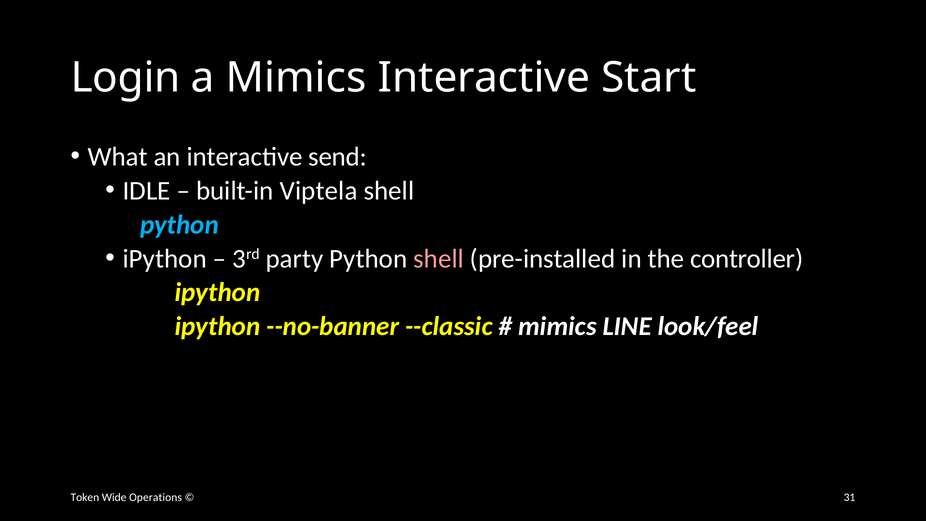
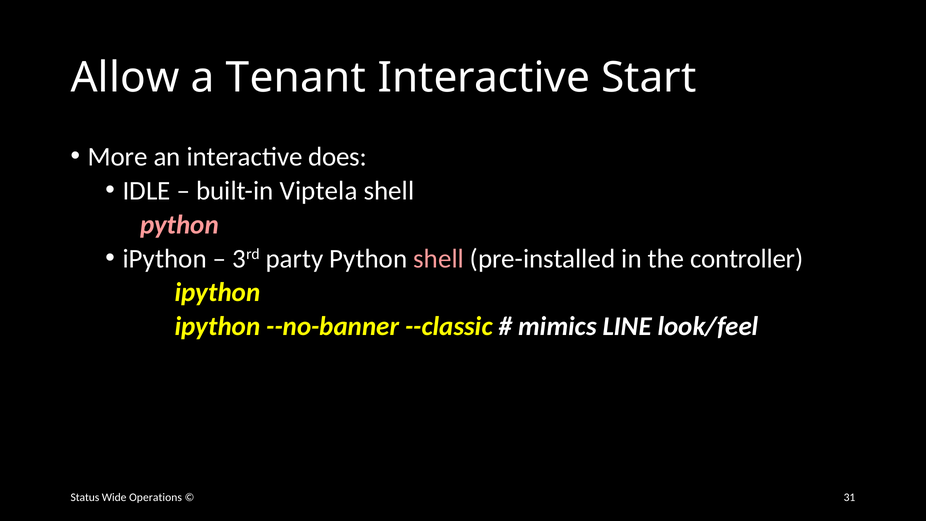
Login: Login -> Allow
a Mimics: Mimics -> Tenant
What: What -> More
send: send -> does
python at (179, 225) colour: light blue -> pink
Token: Token -> Status
